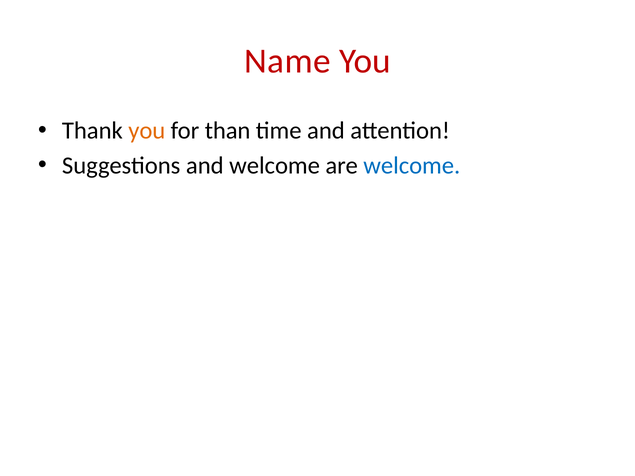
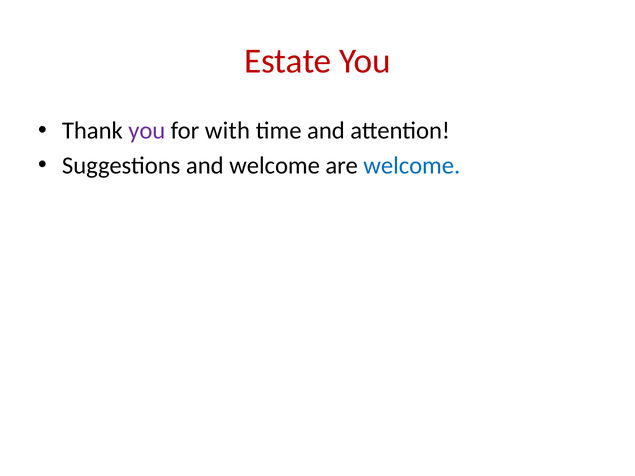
Name: Name -> Estate
you at (147, 131) colour: orange -> purple
than: than -> with
